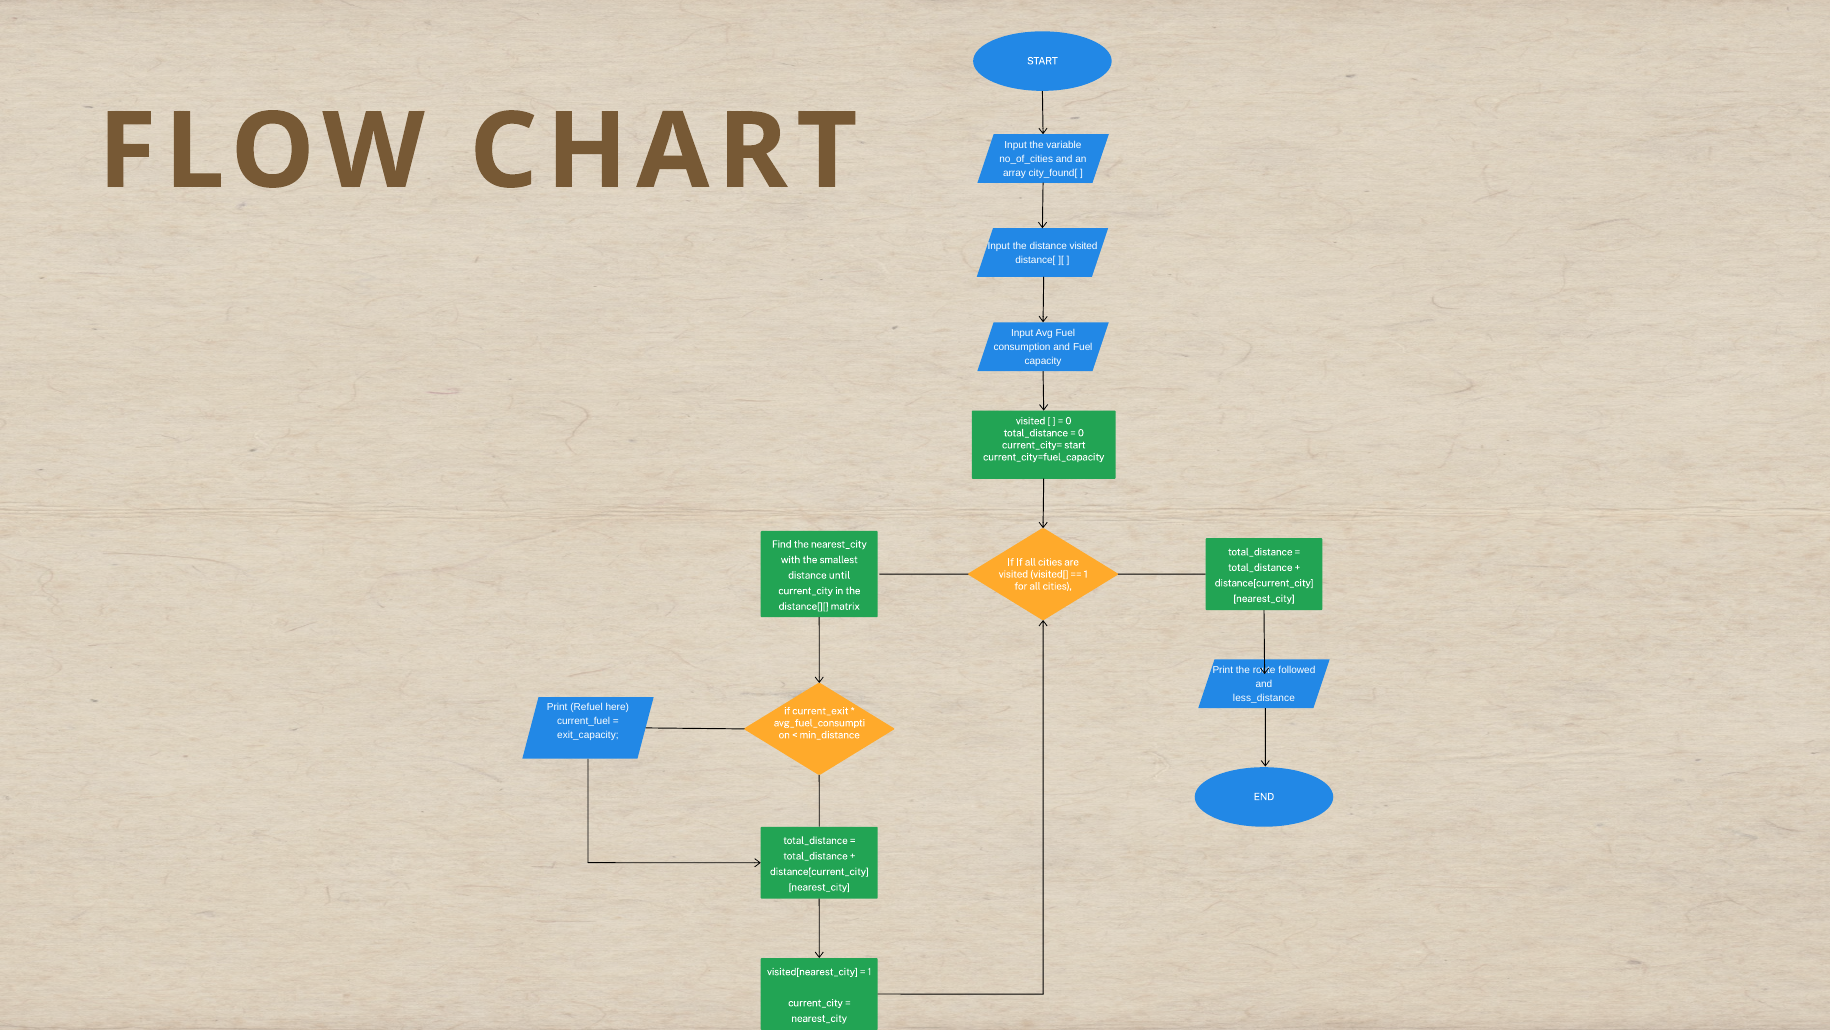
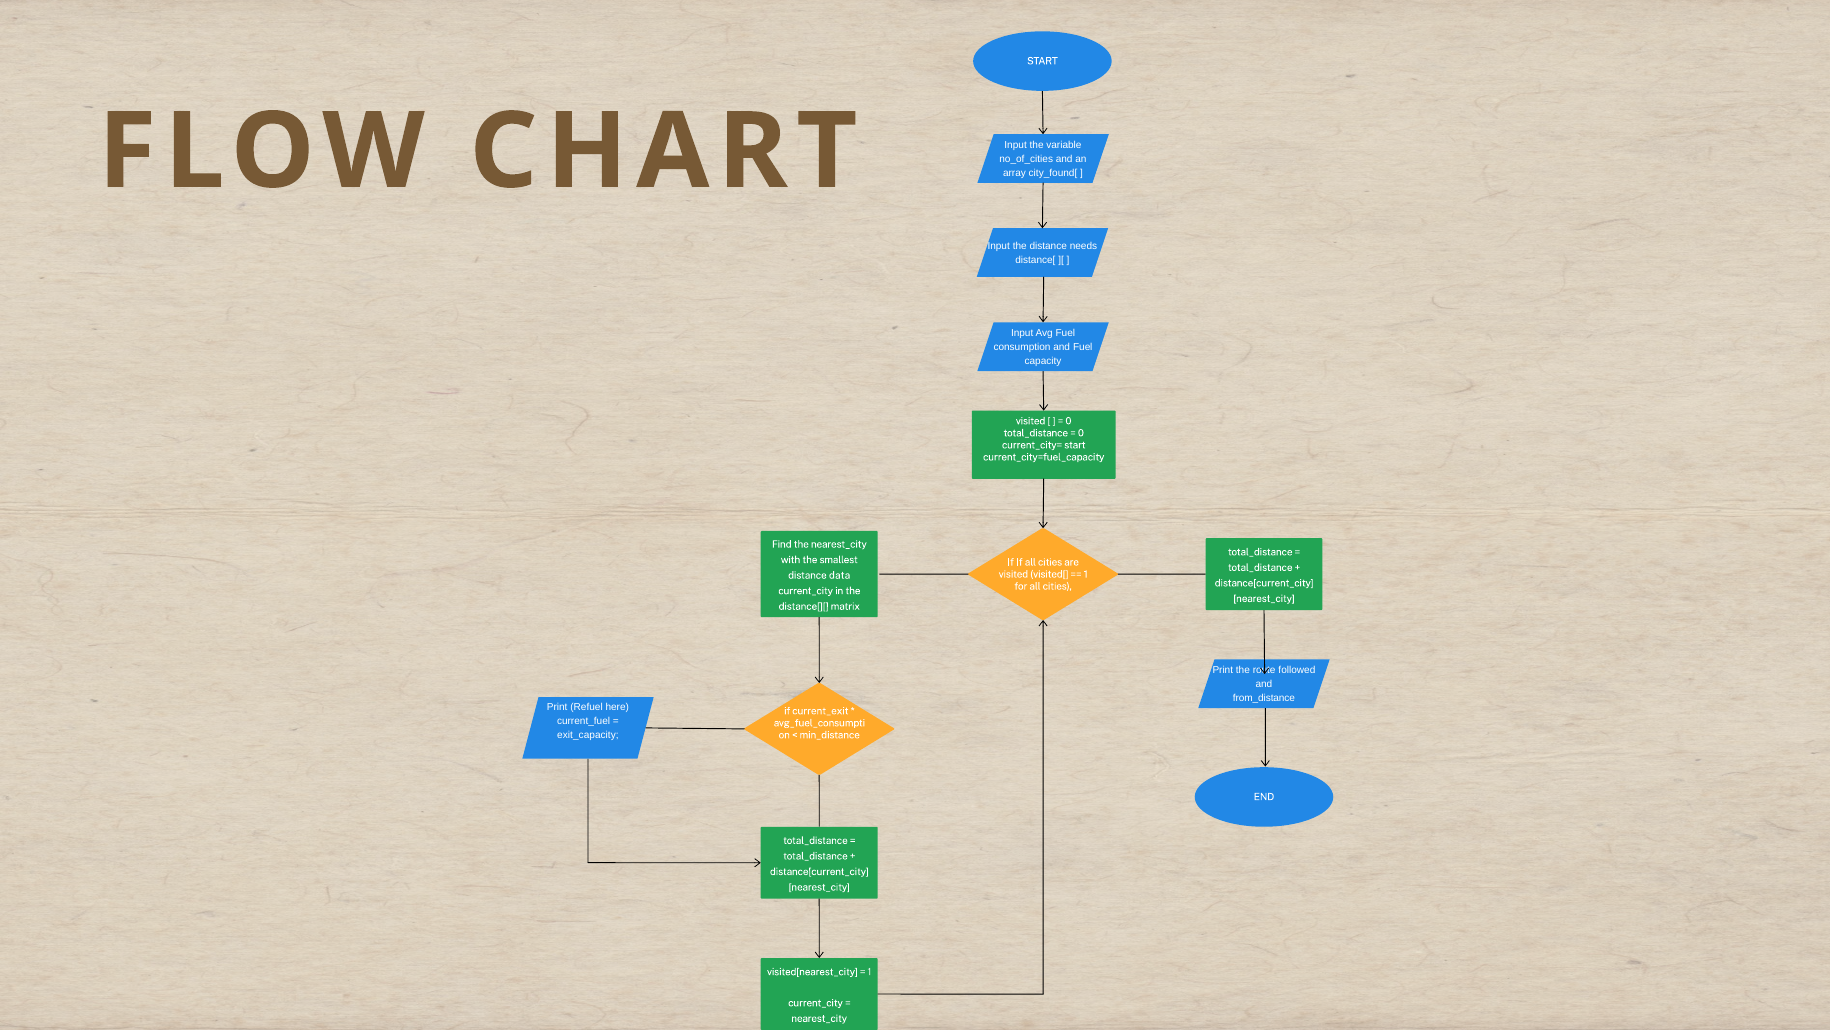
distance visited: visited -> needs
until: until -> data
less_distance: less_distance -> from_distance
